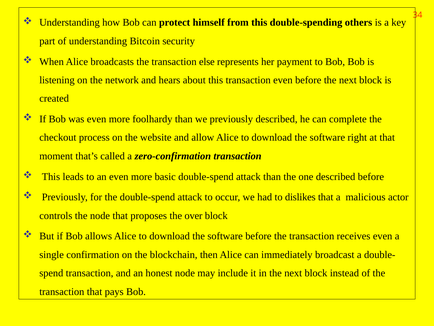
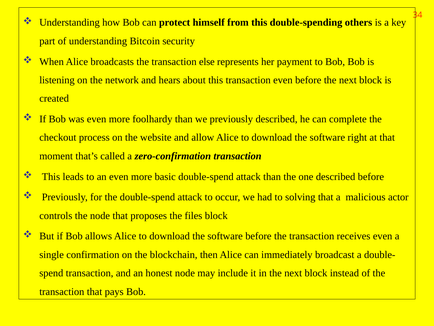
dislikes: dislikes -> solving
over: over -> files
